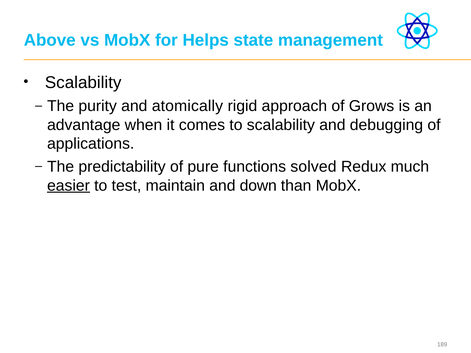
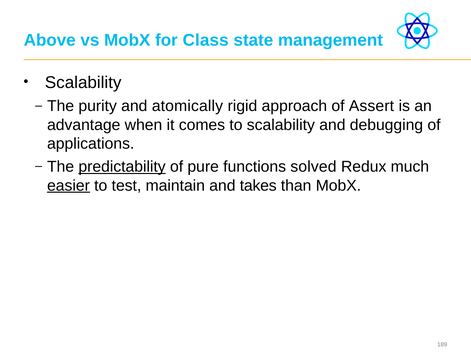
Helps: Helps -> Class
Grows: Grows -> Assert
predictability underline: none -> present
down: down -> takes
